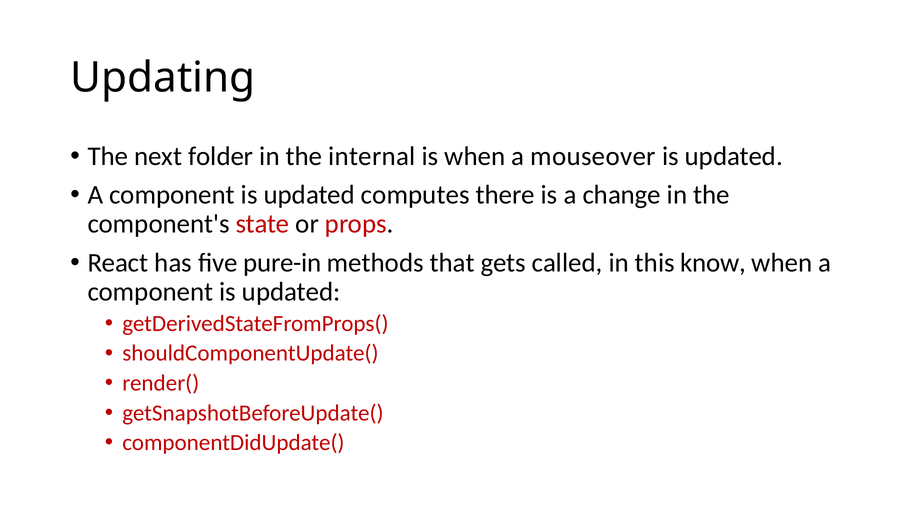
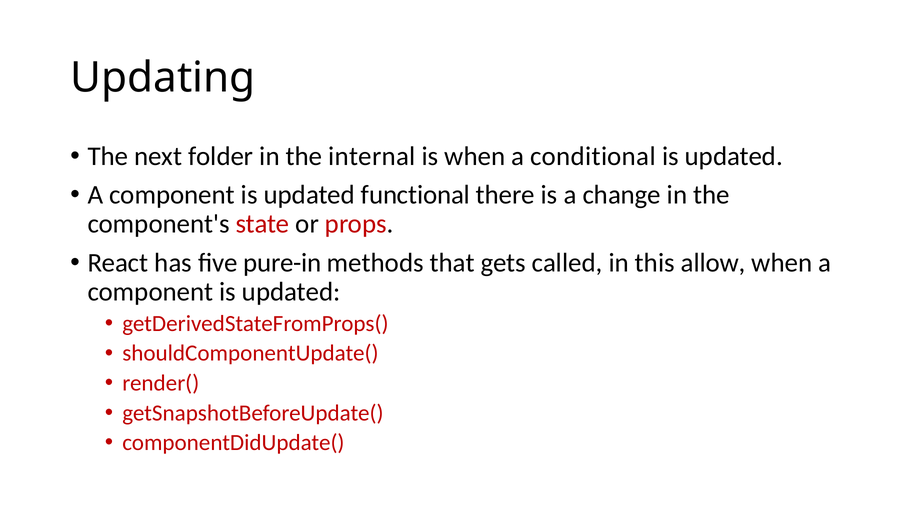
mouseover: mouseover -> conditional
computes: computes -> functional
know: know -> allow
